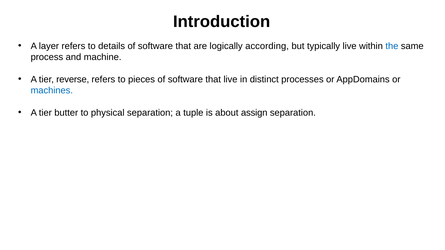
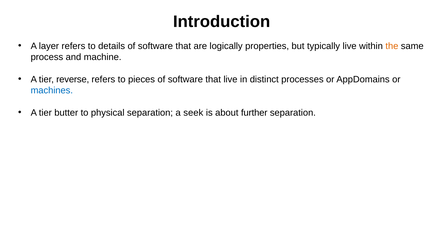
according: according -> properties
the colour: blue -> orange
tuple: tuple -> seek
assign: assign -> further
